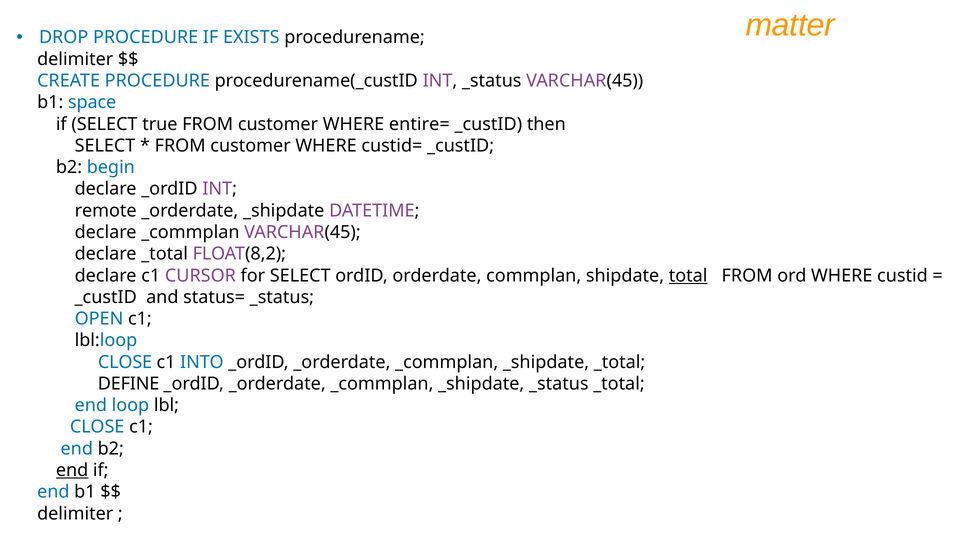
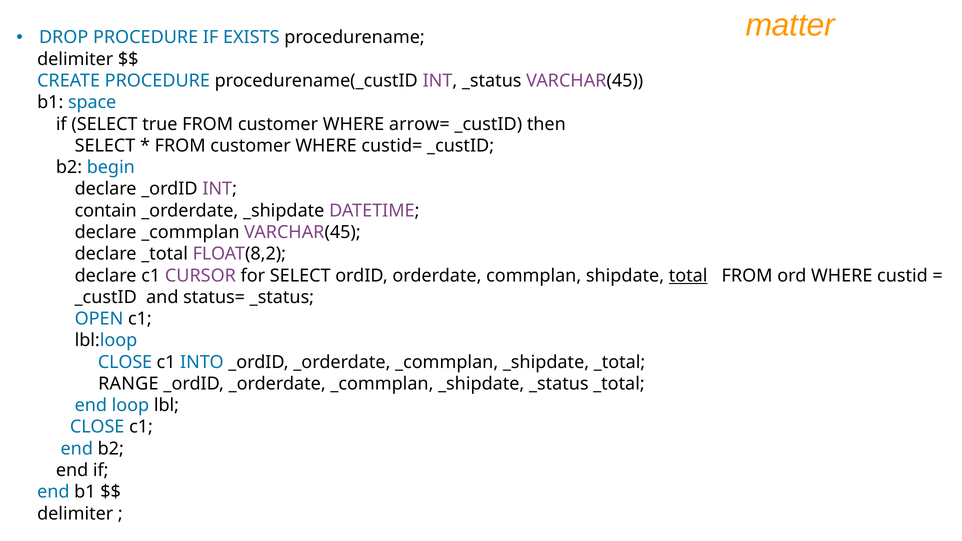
entire=: entire= -> arrow=
remote: remote -> contain
DEFINE: DEFINE -> RANGE
end at (72, 470) underline: present -> none
